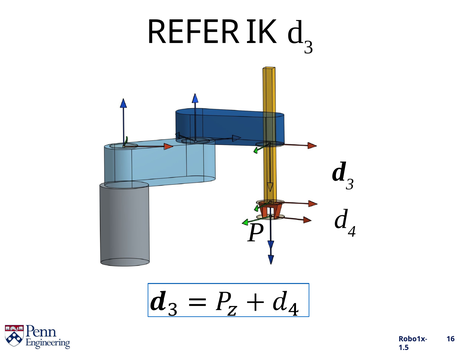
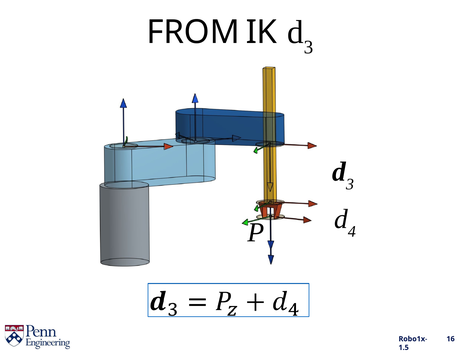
REFER: REFER -> FROM
